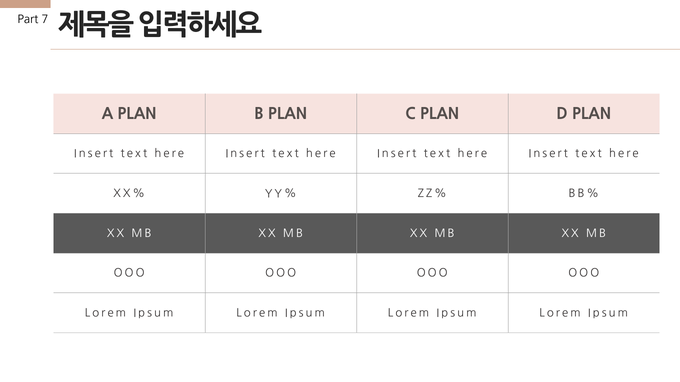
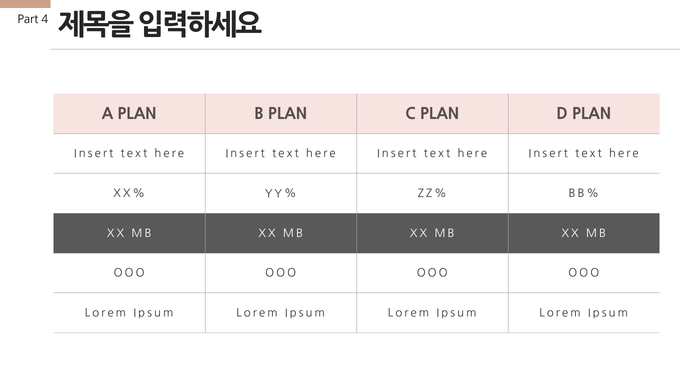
7: 7 -> 4
